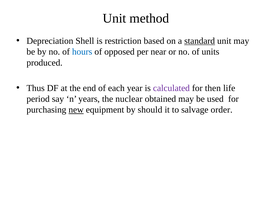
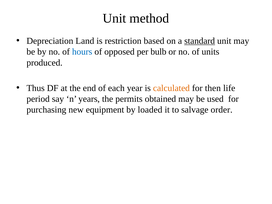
Shell: Shell -> Land
near: near -> bulb
calculated colour: purple -> orange
nuclear: nuclear -> permits
new underline: present -> none
should: should -> loaded
